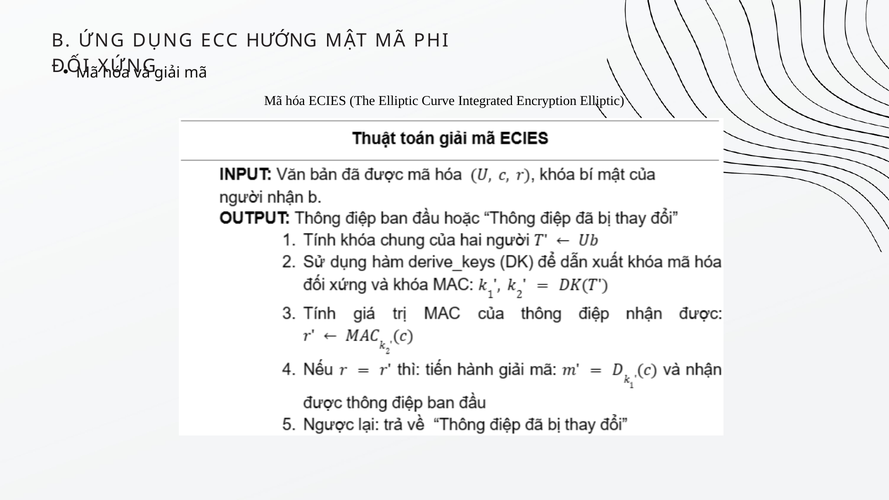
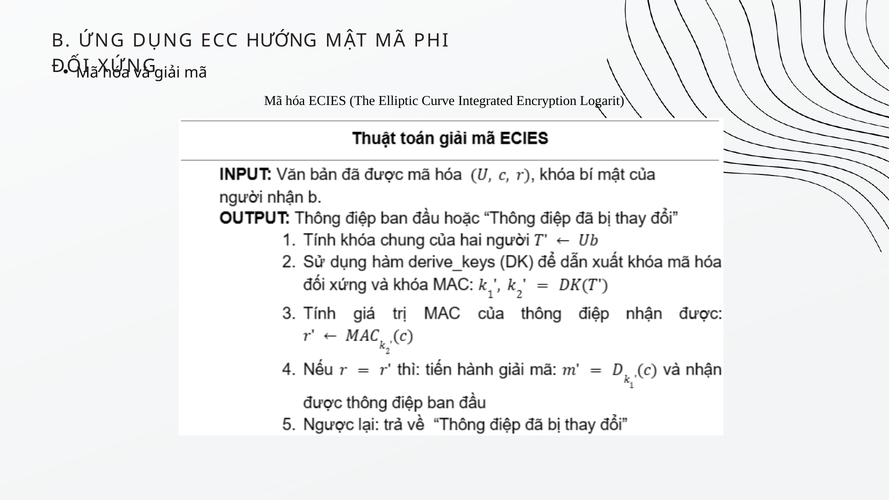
Encryption Elliptic: Elliptic -> Logarit
